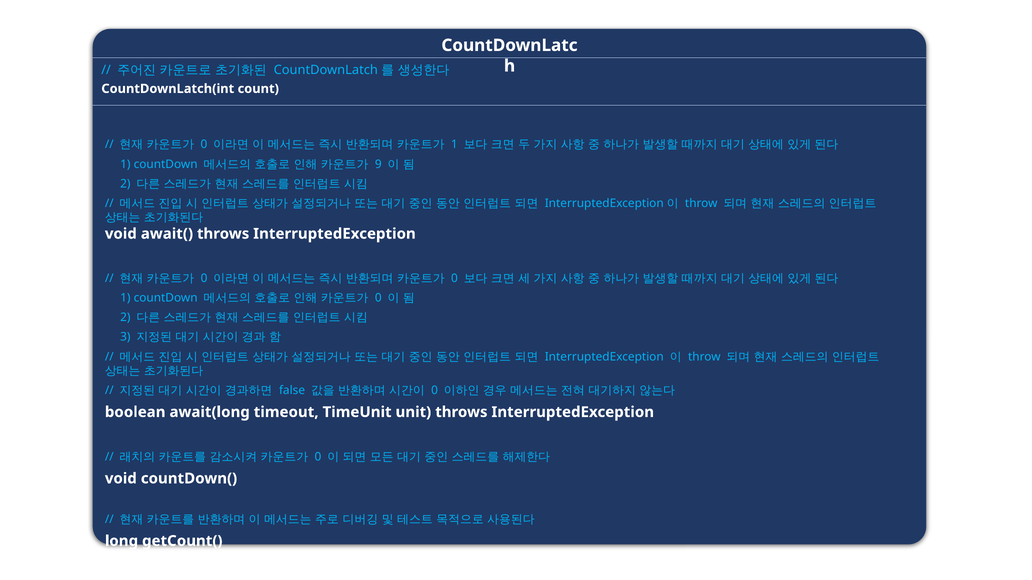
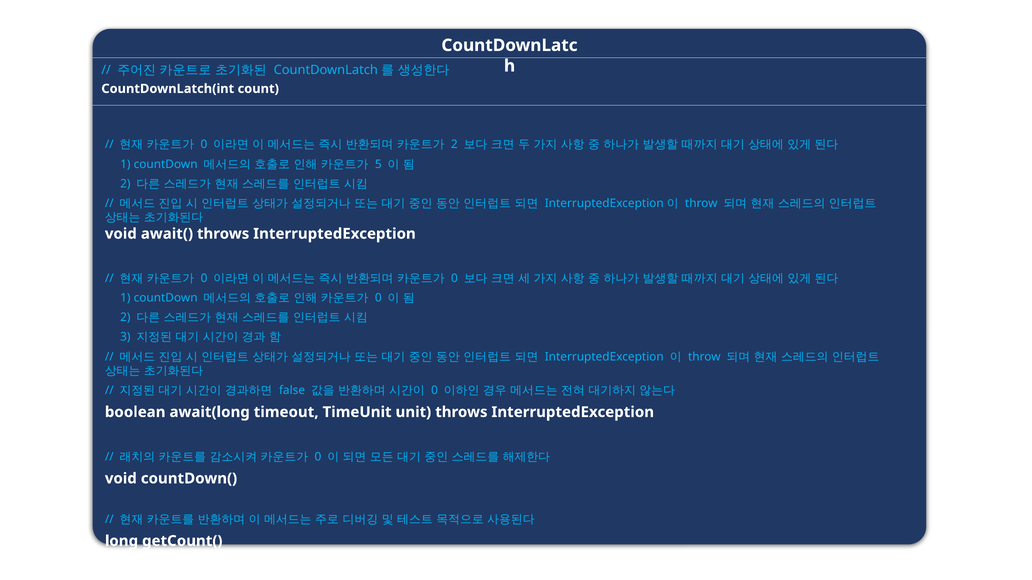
1 at (454, 145): 1 -> 2
9: 9 -> 5
